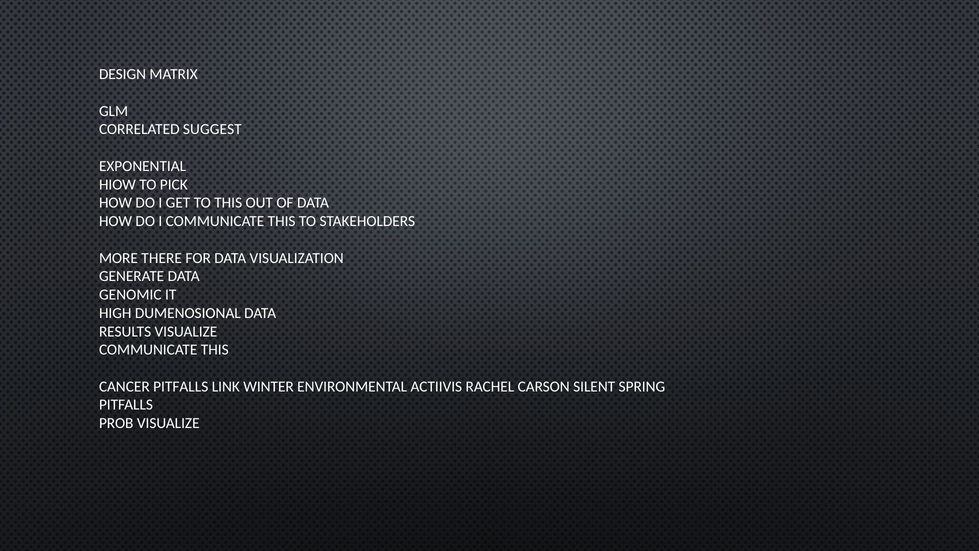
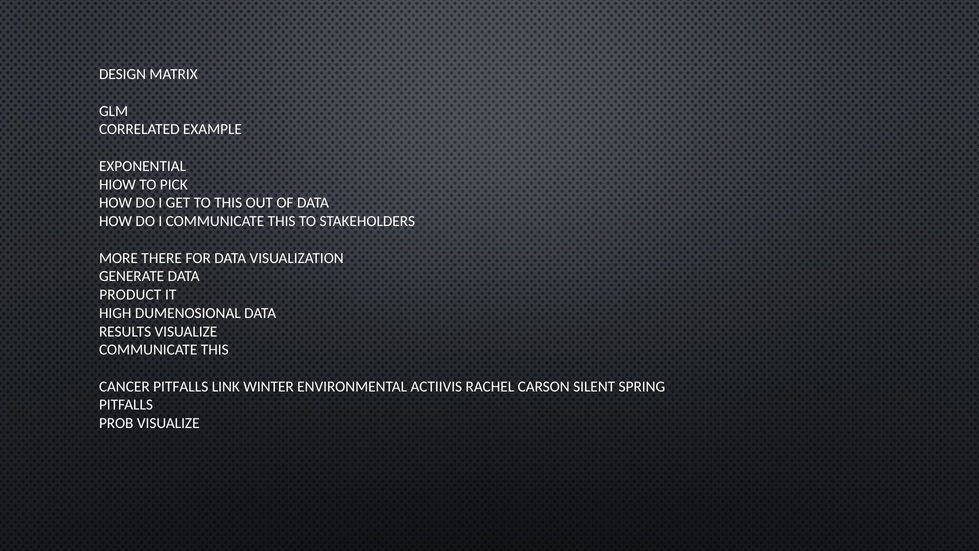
SUGGEST: SUGGEST -> EXAMPLE
GENOMIC: GENOMIC -> PRODUCT
